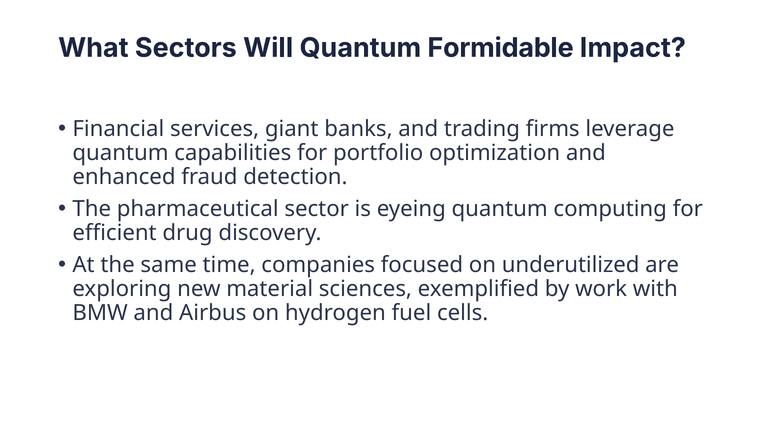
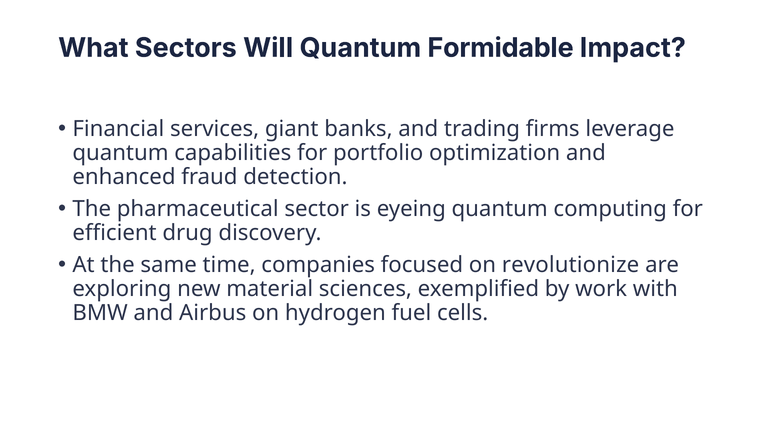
underutilized: underutilized -> revolutionize
